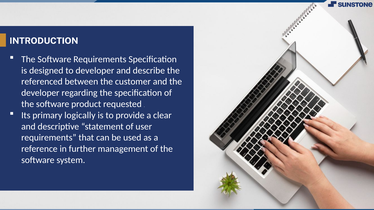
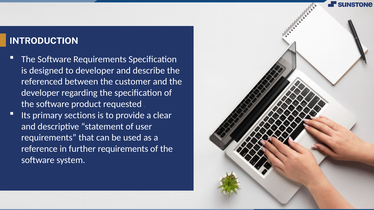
logically: logically -> sections
further management: management -> requirements
